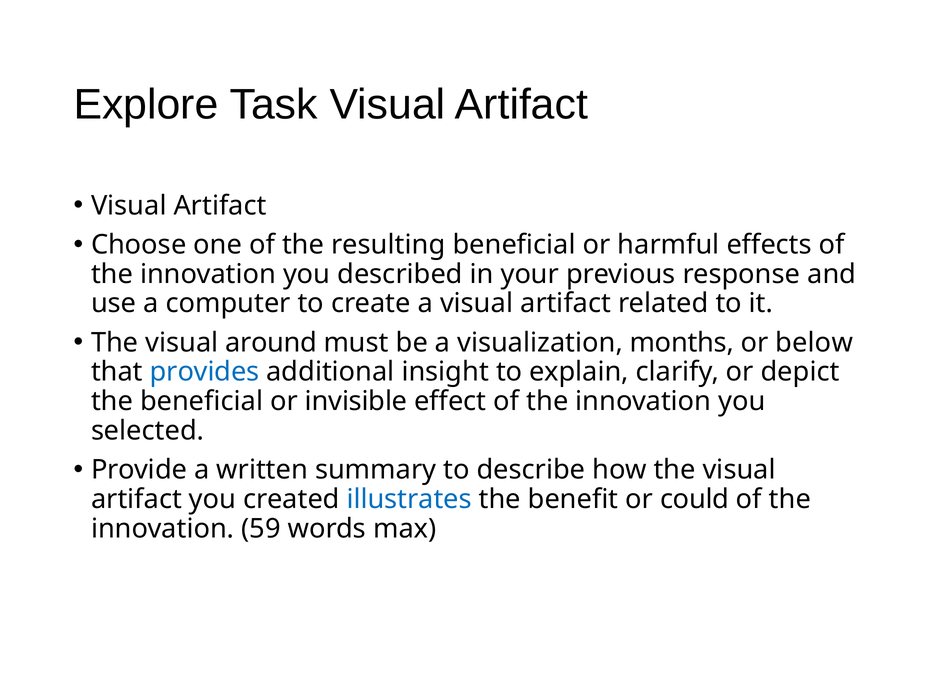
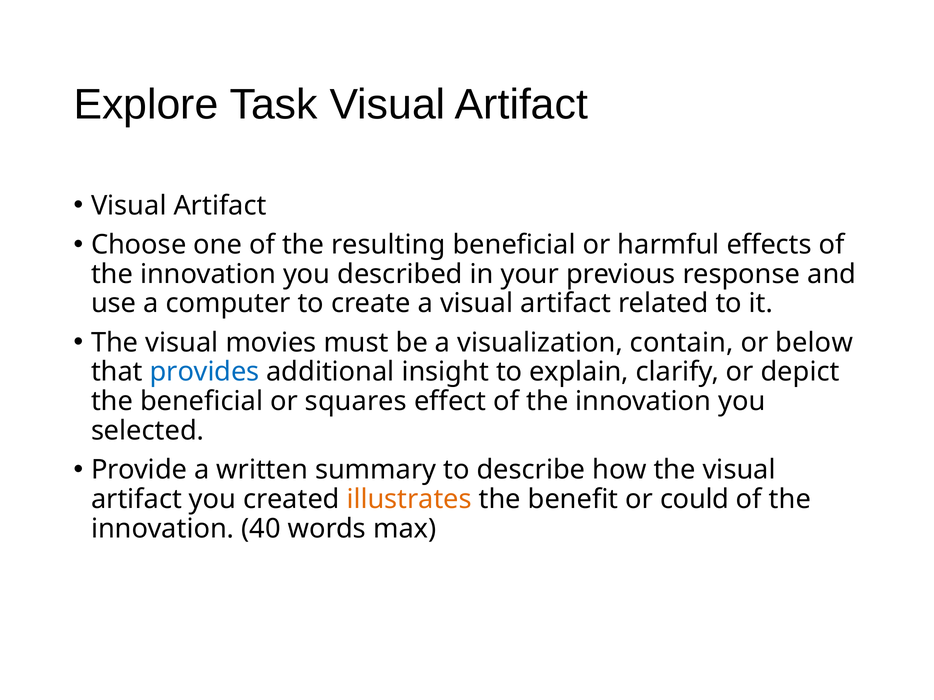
around: around -> movies
months: months -> contain
invisible: invisible -> squares
illustrates colour: blue -> orange
59: 59 -> 40
